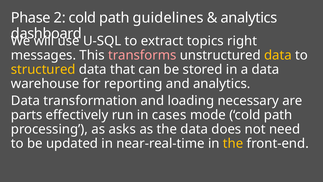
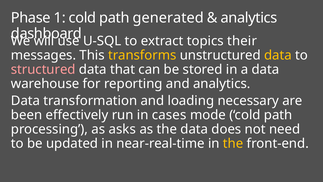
2: 2 -> 1
guidelines: guidelines -> generated
right: right -> their
transforms colour: pink -> yellow
structured colour: yellow -> pink
parts: parts -> been
